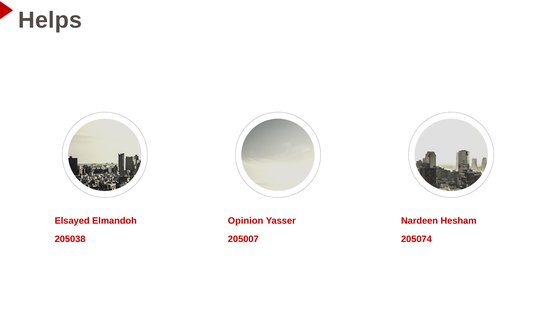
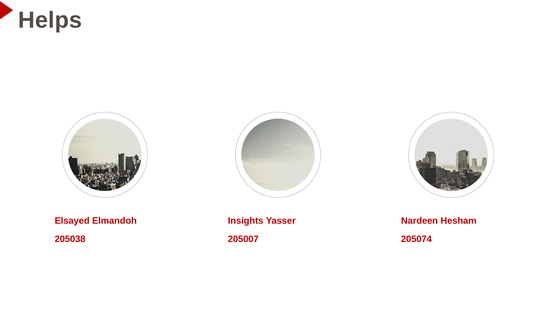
Opinion: Opinion -> Insights
